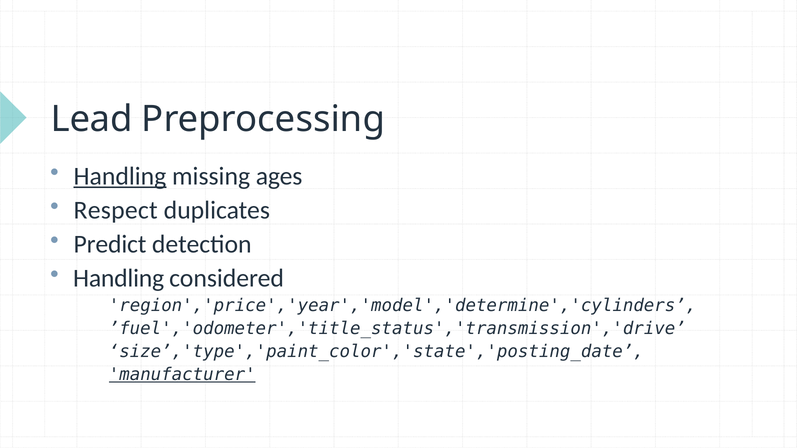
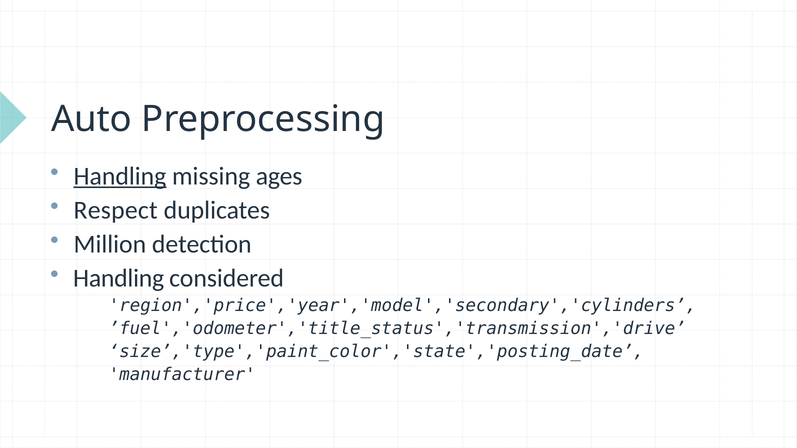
Lead: Lead -> Auto
Predict: Predict -> Million
region','price','year','model','determine','cylinders: region','price','year','model','determine','cylinders -> region','price','year','model','secondary','cylinders
manufacturer underline: present -> none
